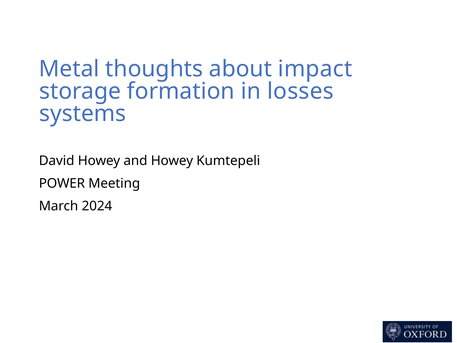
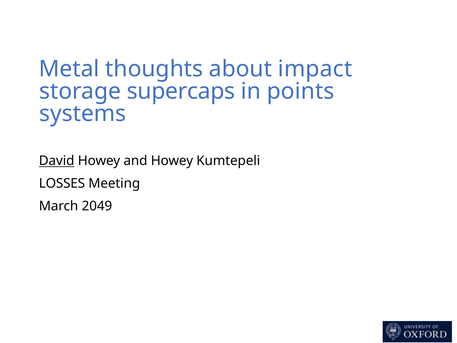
formation: formation -> supercaps
losses: losses -> points
David underline: none -> present
POWER: POWER -> LOSSES
2024: 2024 -> 2049
